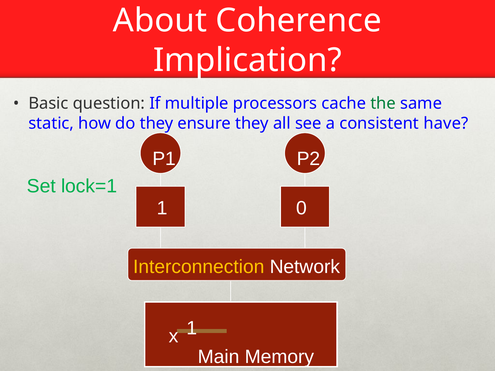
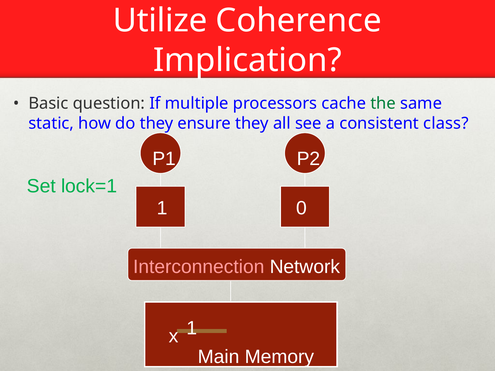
About: About -> Utilize
have: have -> class
Interconnection colour: yellow -> pink
